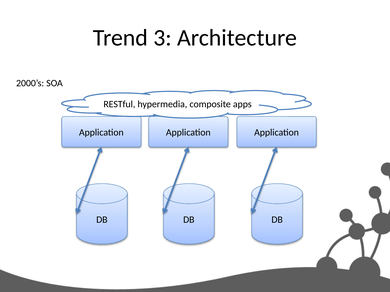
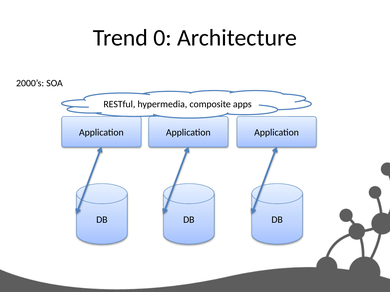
3: 3 -> 0
